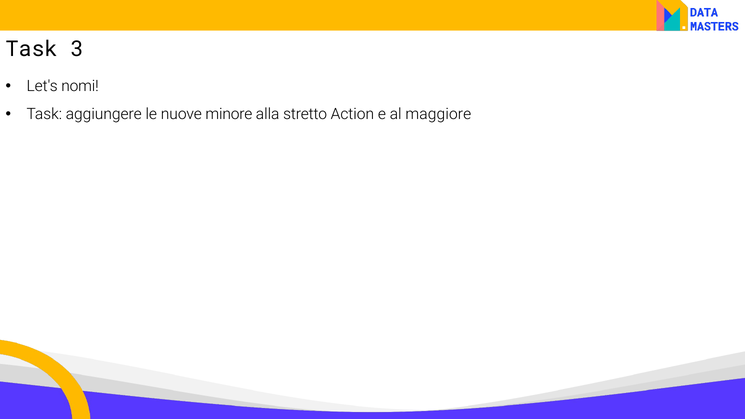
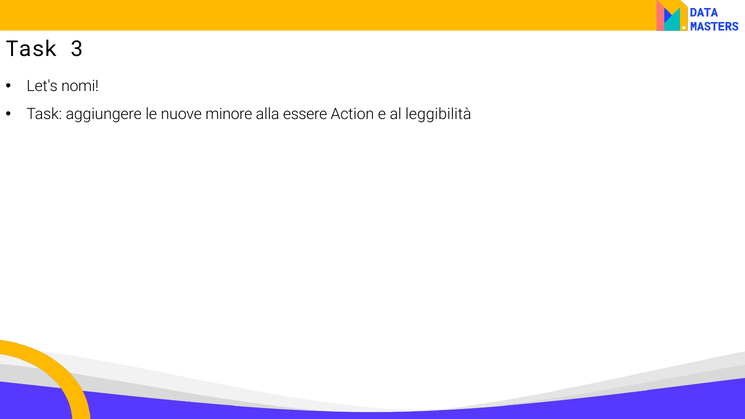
stretto: stretto -> essere
maggiore: maggiore -> leggibilità
